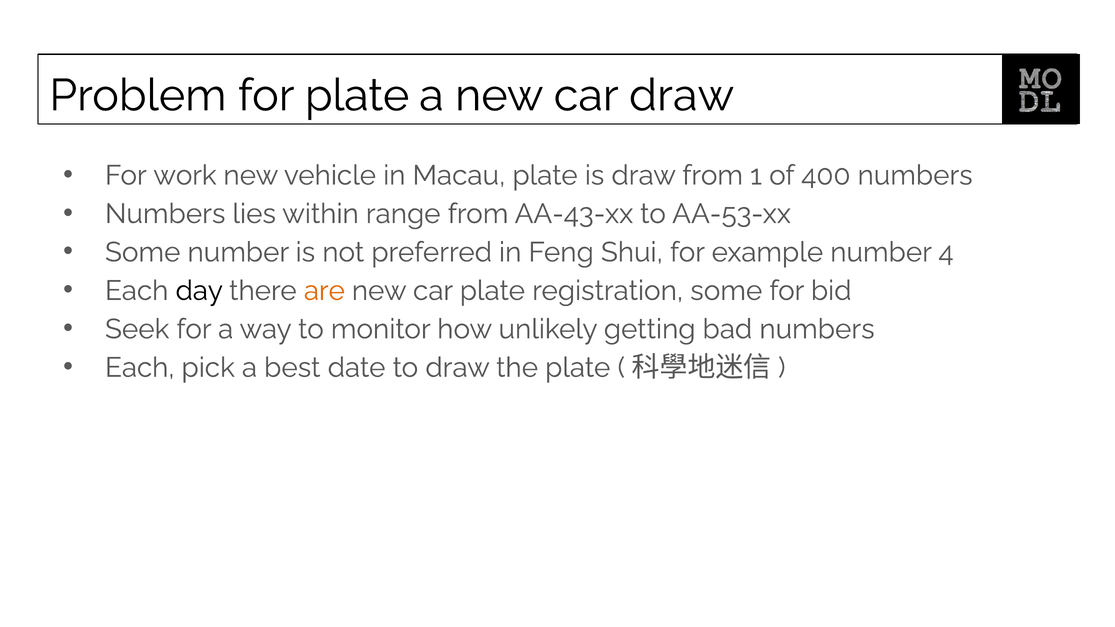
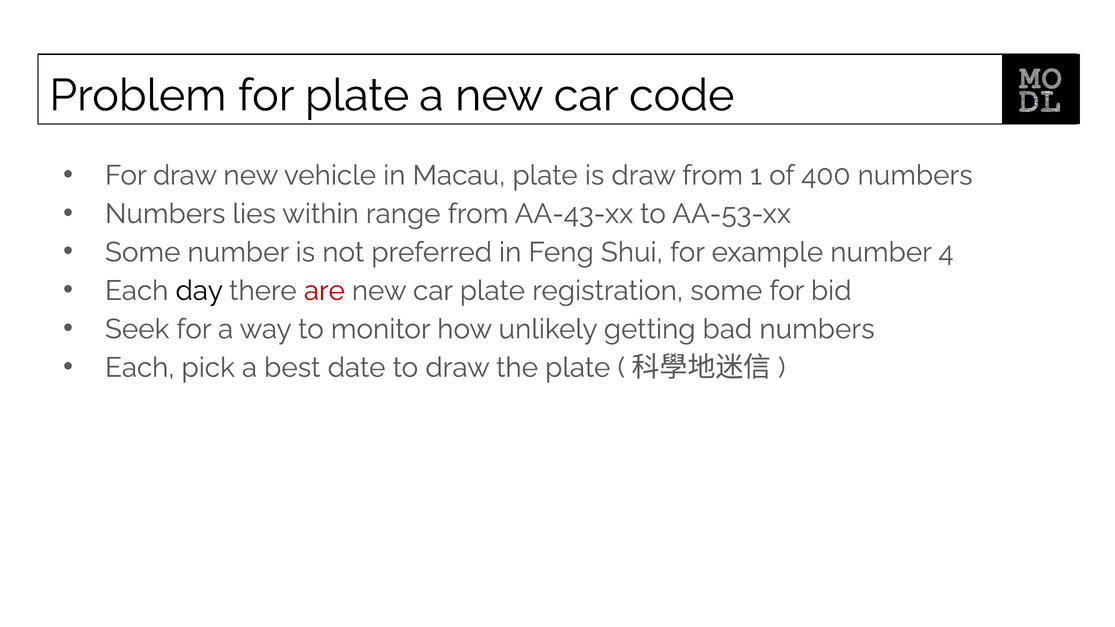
car draw: draw -> code
For work: work -> draw
are colour: orange -> red
